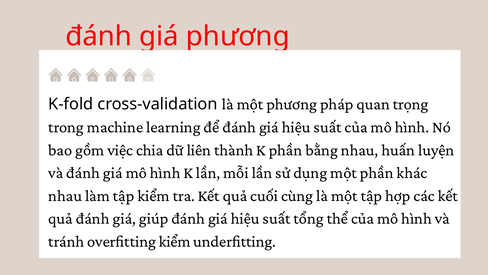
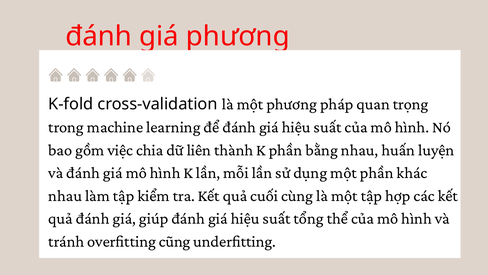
overfitting kiểm: kiểm -> cũng
